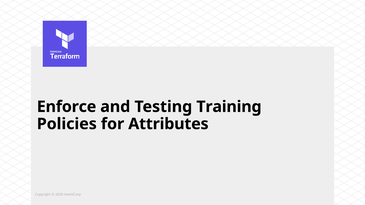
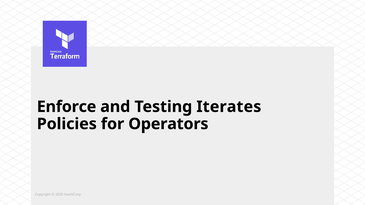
Training: Training -> Iterates
Attributes: Attributes -> Operators
